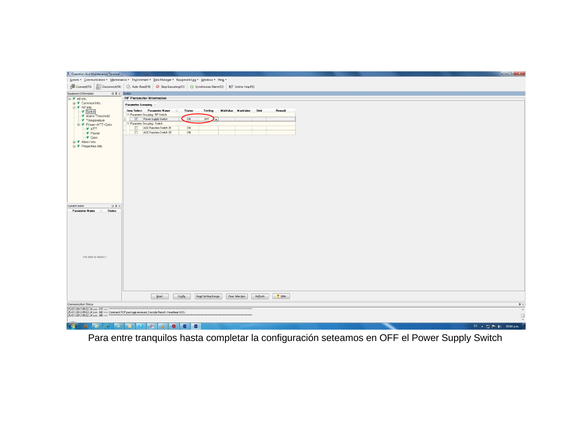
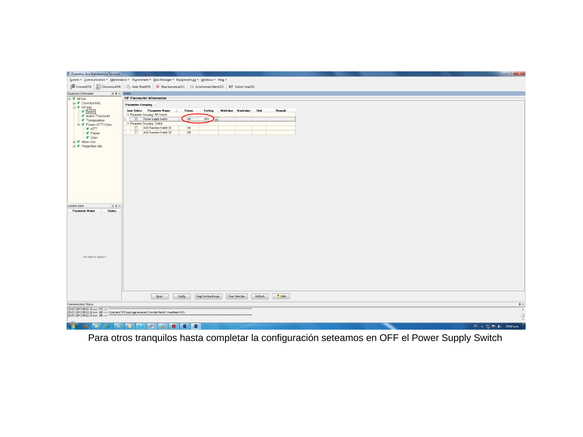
entre: entre -> otros
